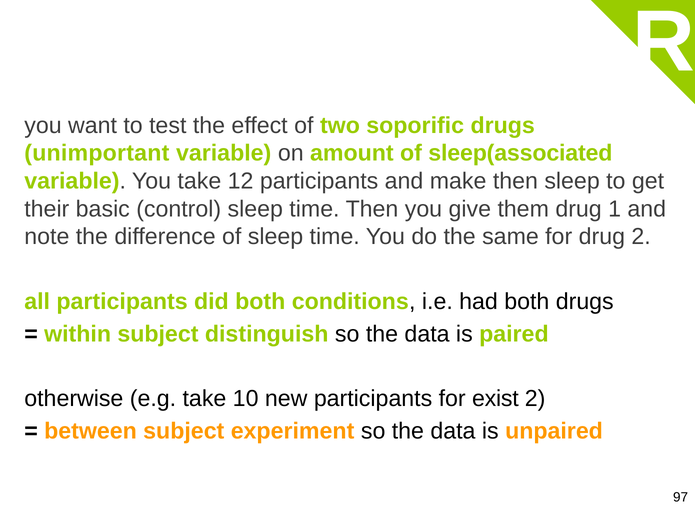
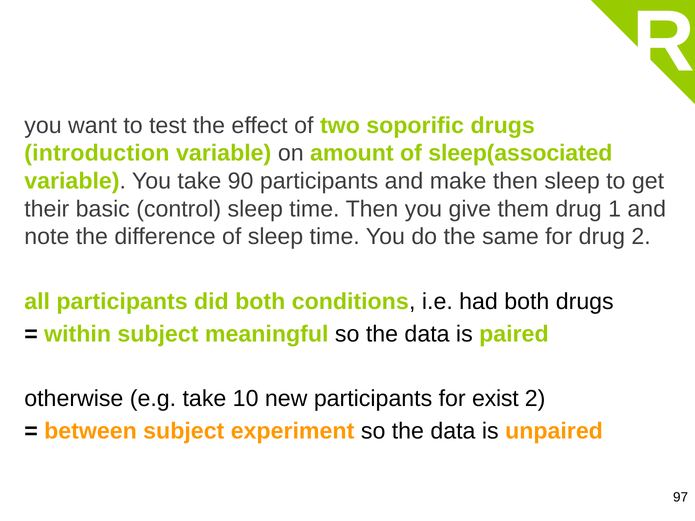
unimportant: unimportant -> introduction
12: 12 -> 90
distinguish: distinguish -> meaningful
